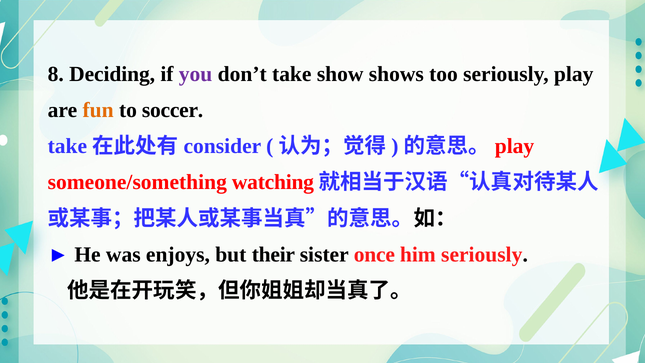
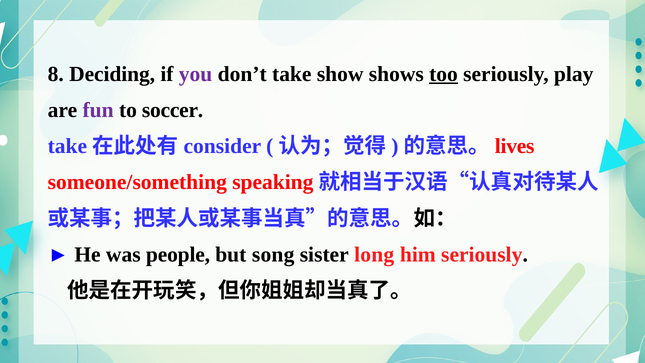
too underline: none -> present
fun colour: orange -> purple
play at (515, 146): play -> lives
watching: watching -> speaking
enjoys: enjoys -> people
their: their -> song
once: once -> long
